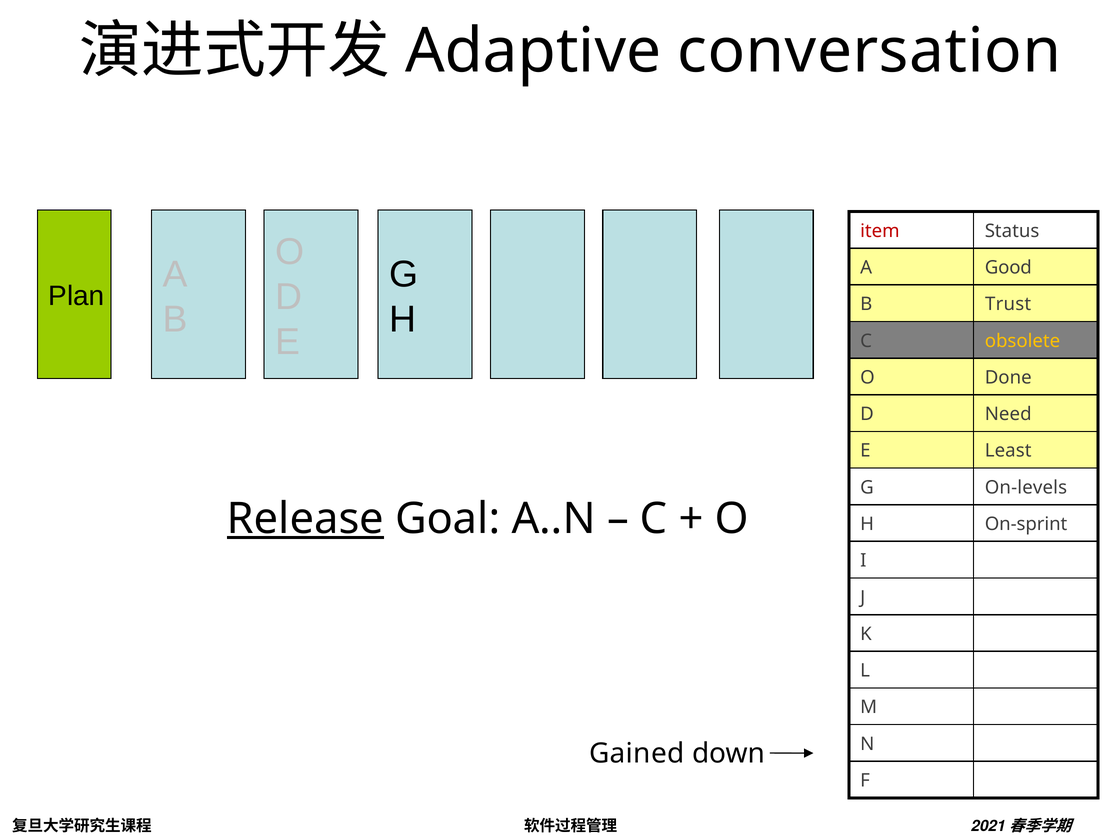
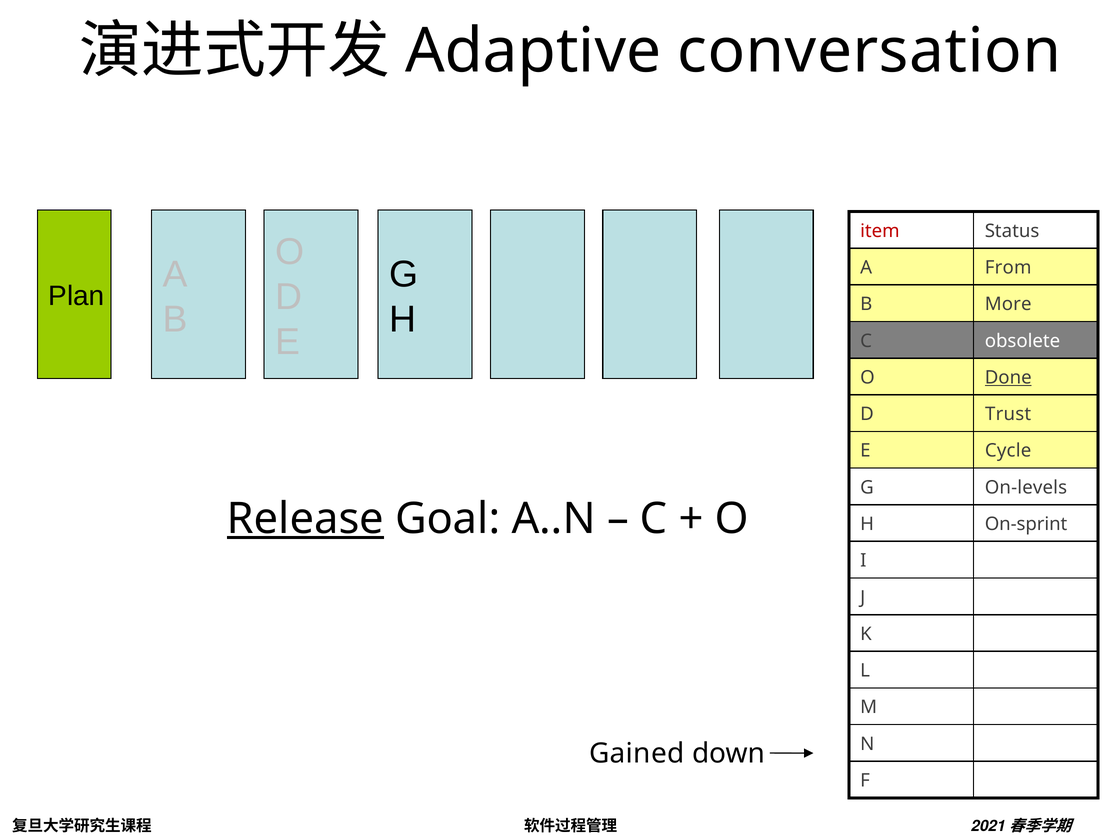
Good: Good -> From
Trust: Trust -> More
obsolete colour: yellow -> white
Done underline: none -> present
Need: Need -> Trust
Least: Least -> Cycle
